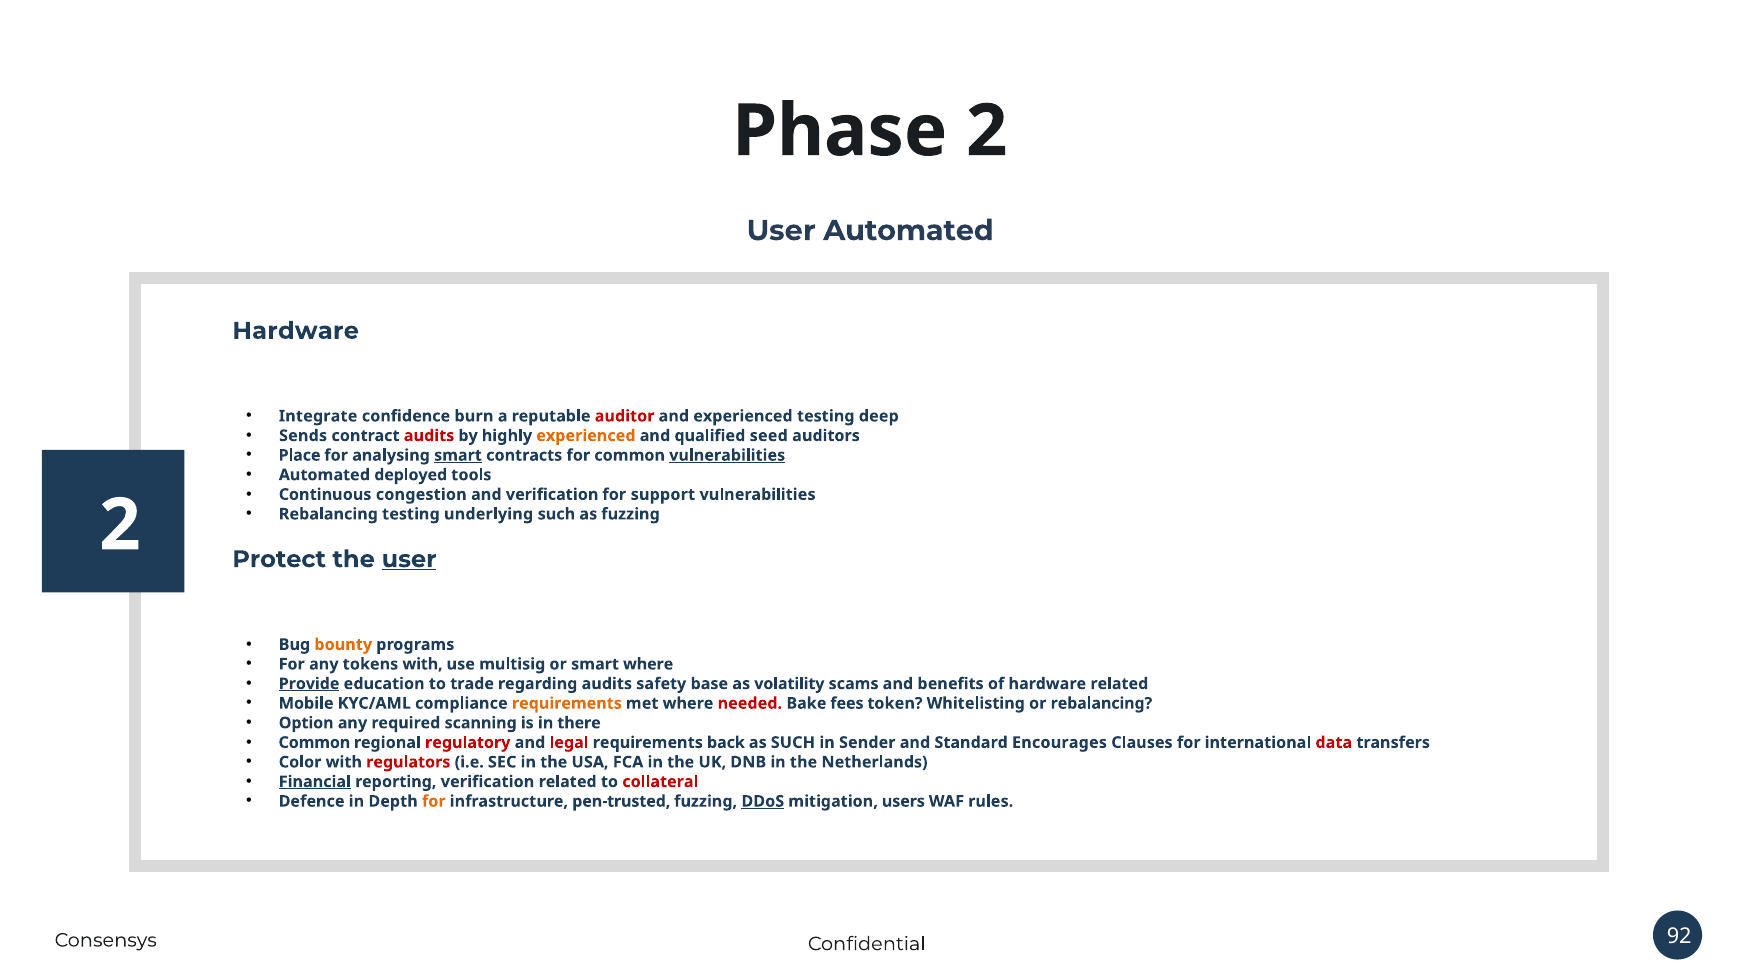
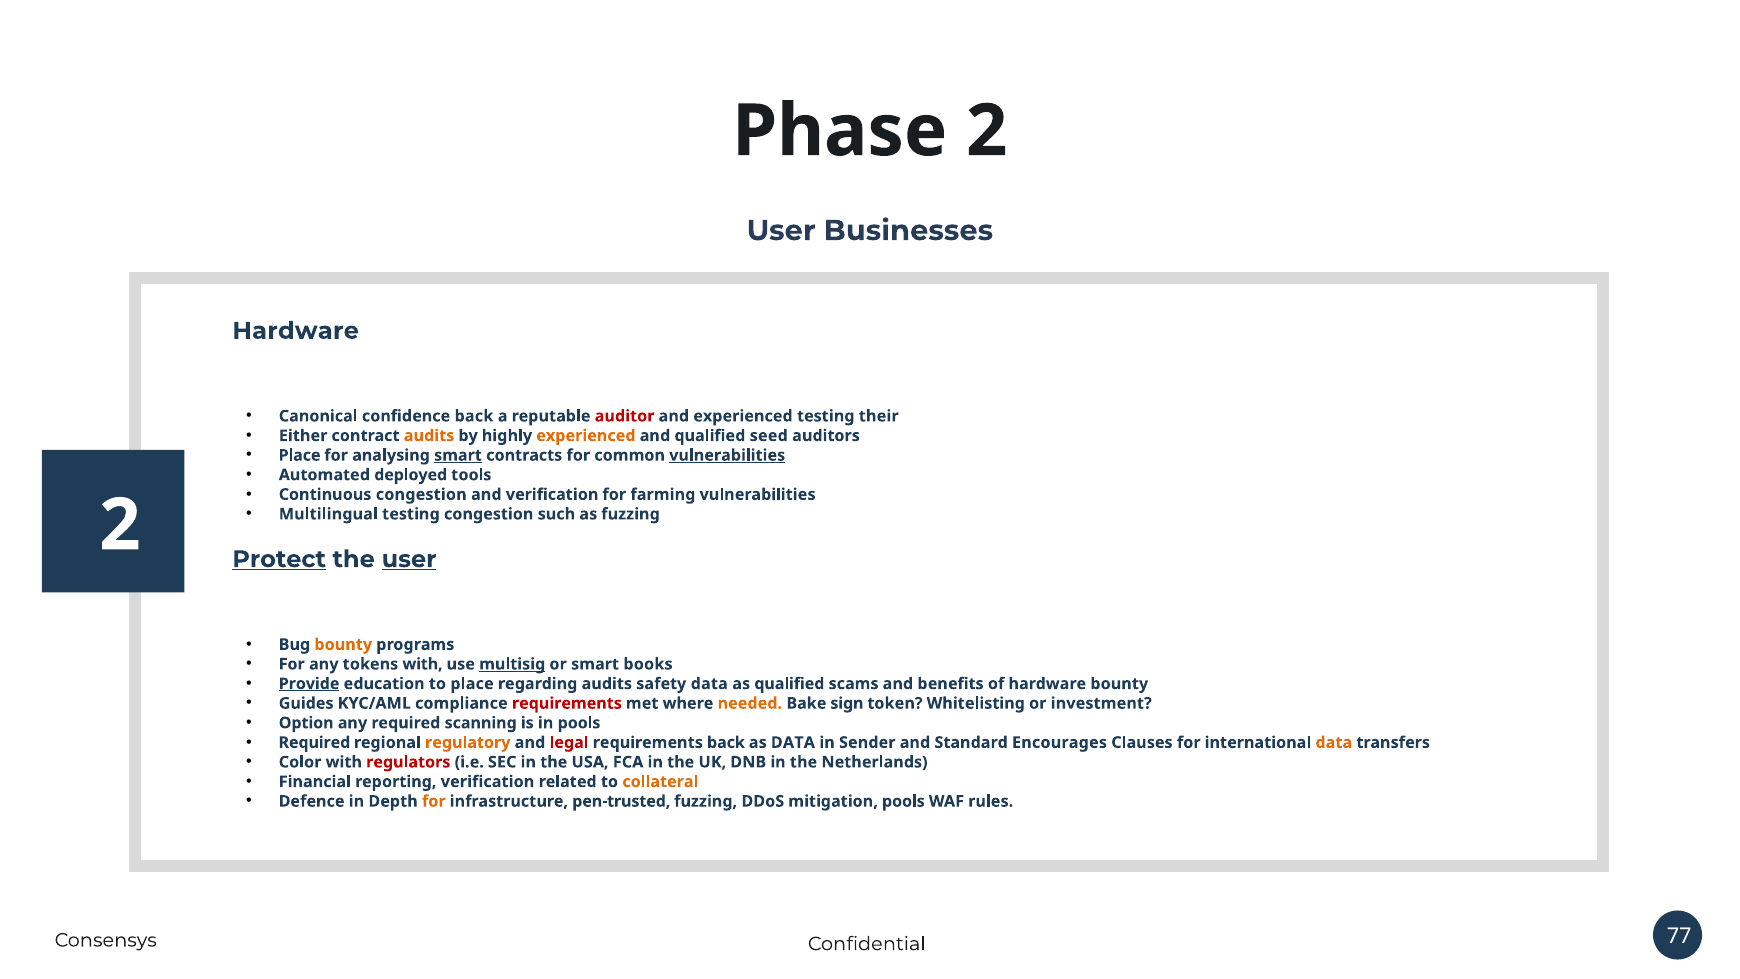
User Automated: Automated -> Businesses
Integrate: Integrate -> Canonical
confidence burn: burn -> back
deep: deep -> their
Sends: Sends -> Either
audits at (429, 436) colour: red -> orange
support: support -> farming
Rebalancing at (328, 514): Rebalancing -> Multilingual
testing underlying: underlying -> congestion
Protect underline: none -> present
multisig underline: none -> present
smart where: where -> books
to trade: trade -> place
safety base: base -> data
as volatility: volatility -> qualified
hardware related: related -> bounty
Mobile: Mobile -> Guides
requirements at (567, 703) colour: orange -> red
needed colour: red -> orange
fees: fees -> sign
or rebalancing: rebalancing -> investment
in there: there -> pools
Common at (314, 742): Common -> Required
regulatory colour: red -> orange
as SUCH: SUCH -> DATA
data at (1334, 742) colour: red -> orange
Financial underline: present -> none
collateral colour: red -> orange
DDoS underline: present -> none
mitigation users: users -> pools
92: 92 -> 77
